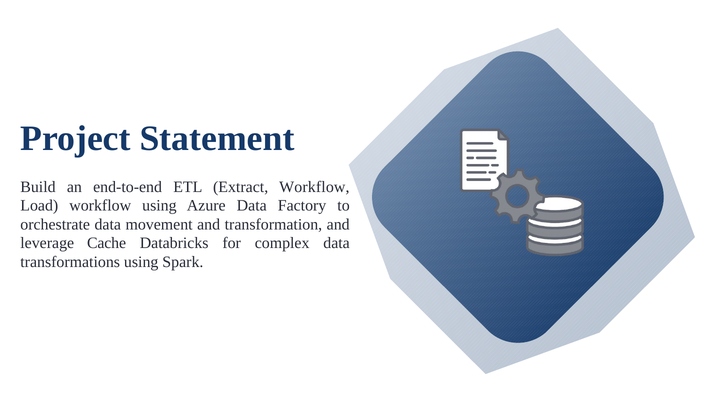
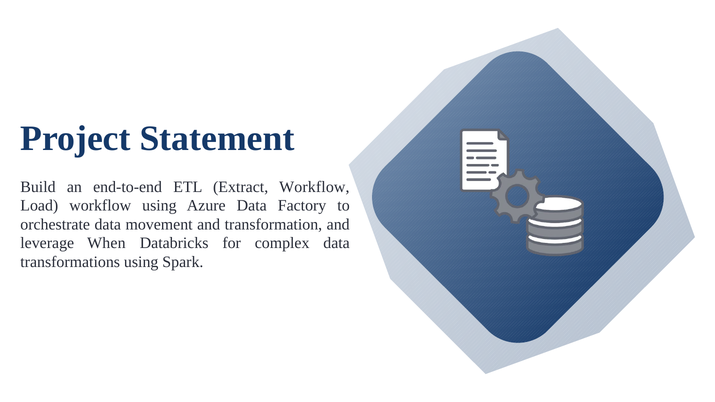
Cache: Cache -> When
